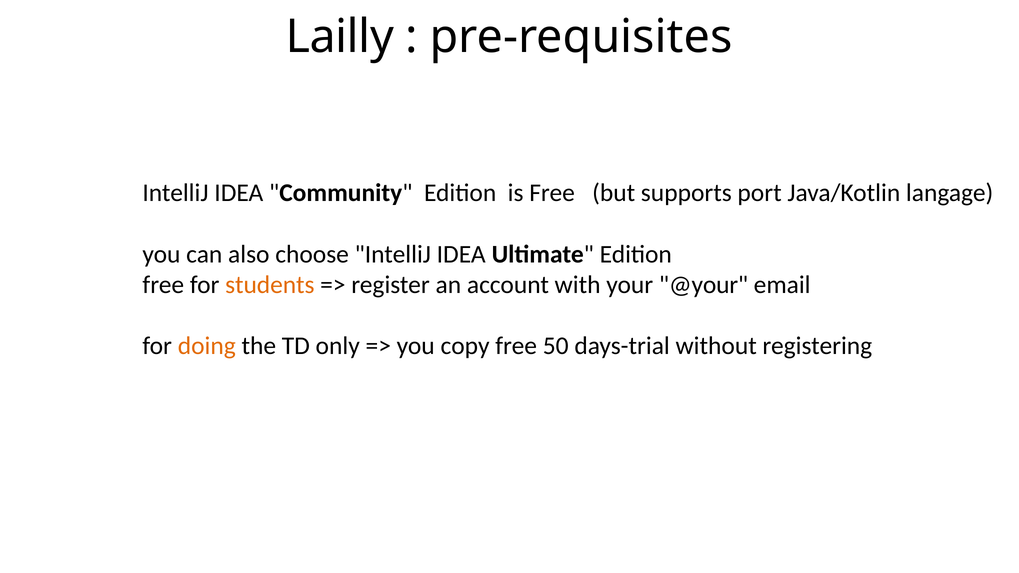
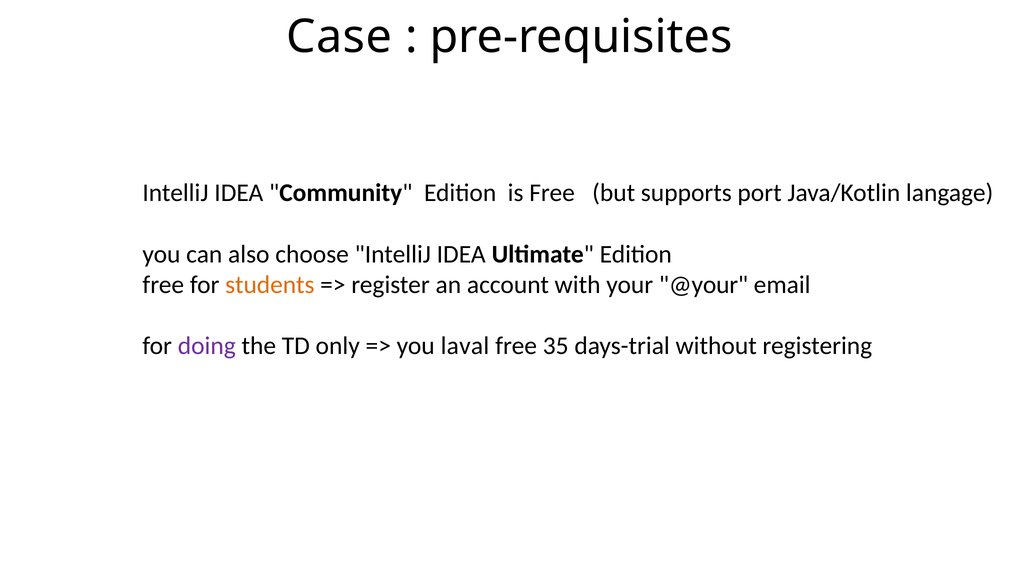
Lailly: Lailly -> Case
doing colour: orange -> purple
copy: copy -> laval
50: 50 -> 35
